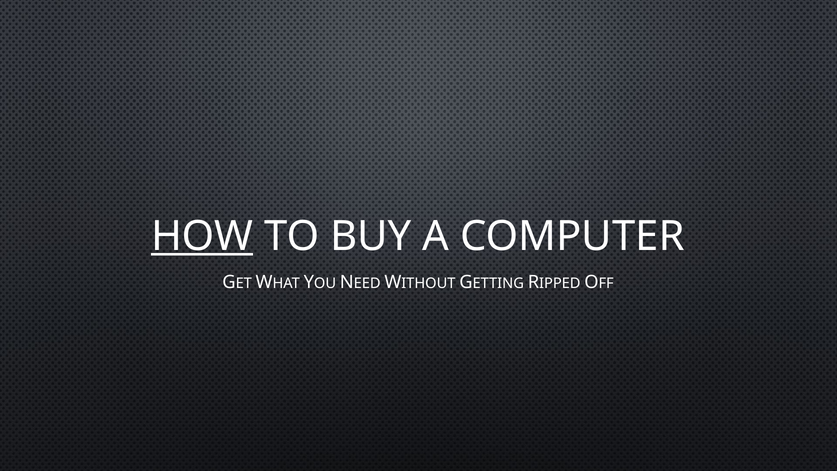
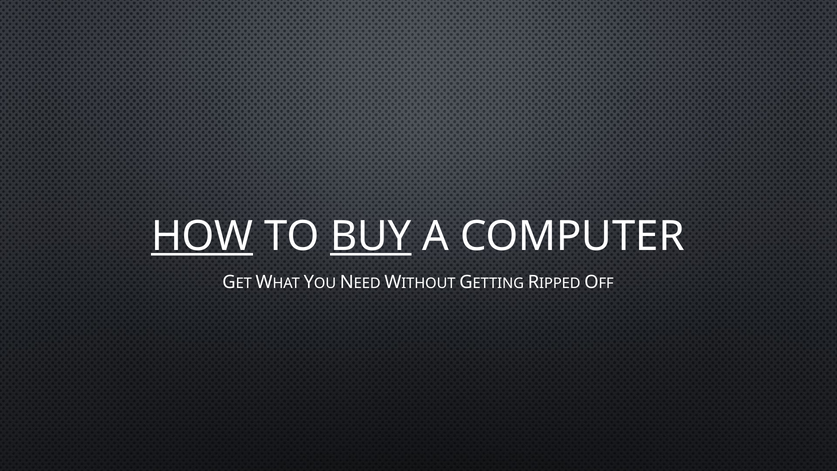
BUY underline: none -> present
